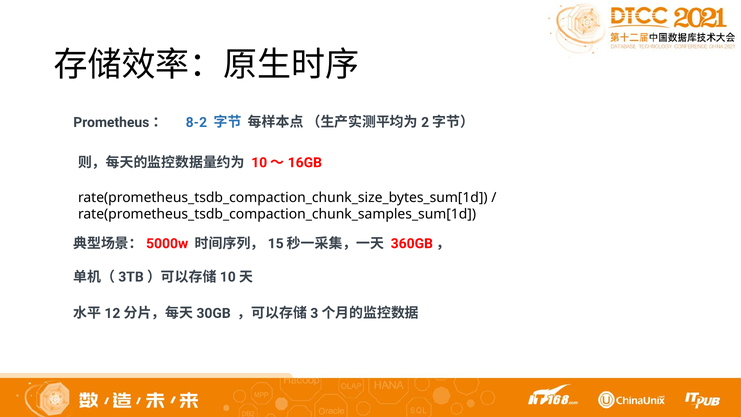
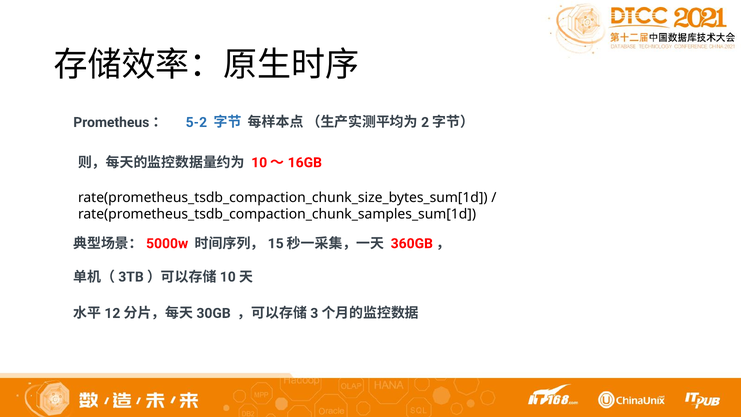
8-2: 8-2 -> 5-2
